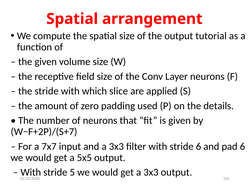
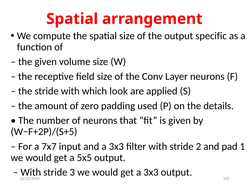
tutorial: tutorial -> specific
slice: slice -> look
W−F+2P)/(S+7: W−F+2P)/(S+7 -> W−F+2P)/(S+5
stride 6: 6 -> 2
pad 6: 6 -> 1
5: 5 -> 3
